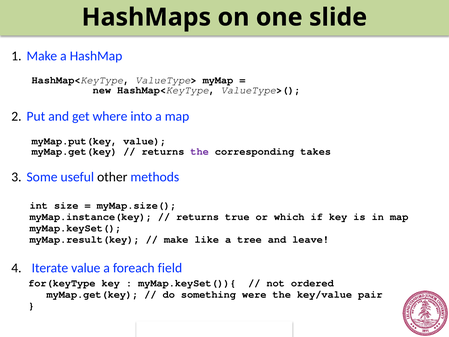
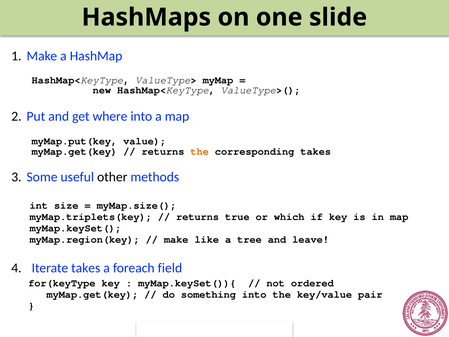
the at (200, 151) colour: purple -> orange
myMap.instance(key: myMap.instance(key -> myMap.triplets(key
myMap.result(key: myMap.result(key -> myMap.region(key
Iterate value: value -> takes
something were: were -> into
